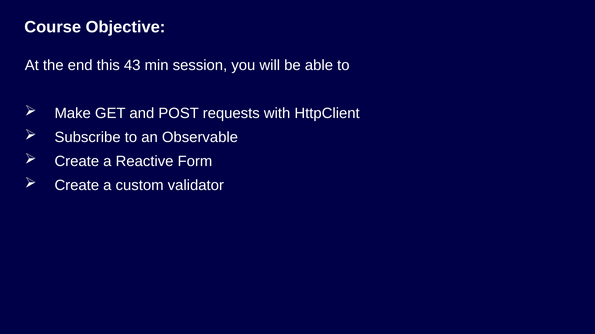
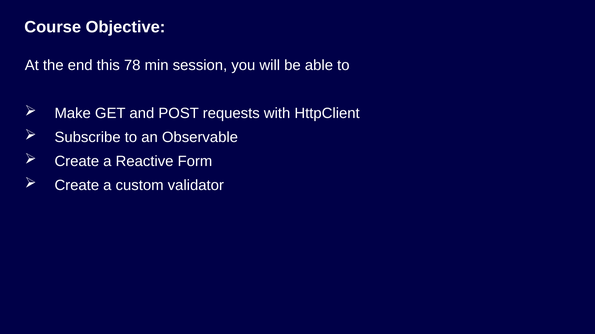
43: 43 -> 78
